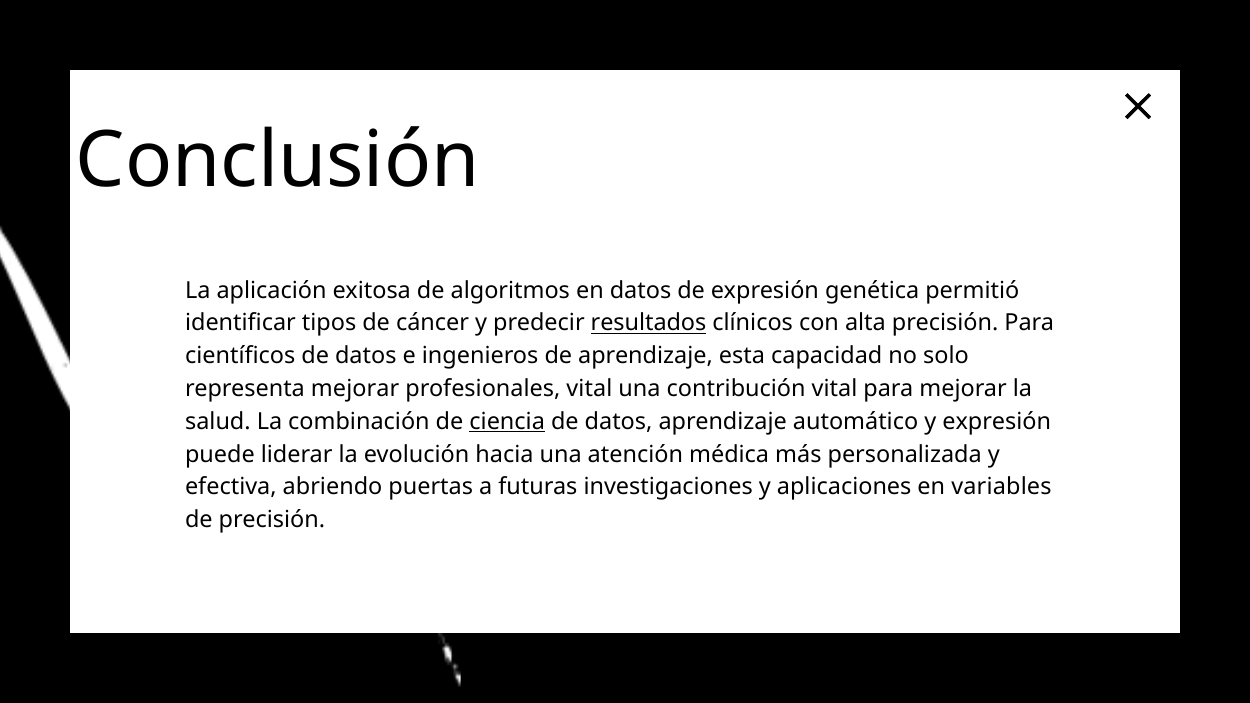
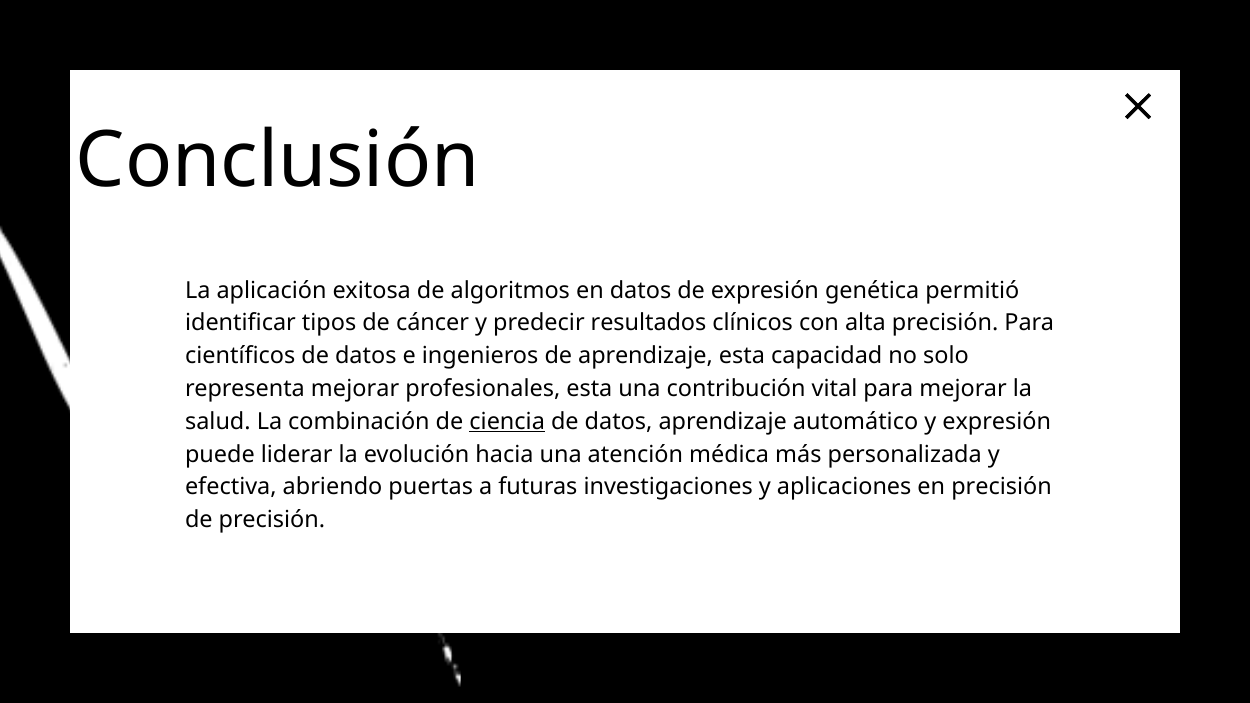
resultados underline: present -> none
profesionales vital: vital -> esta
en variables: variables -> precisión
